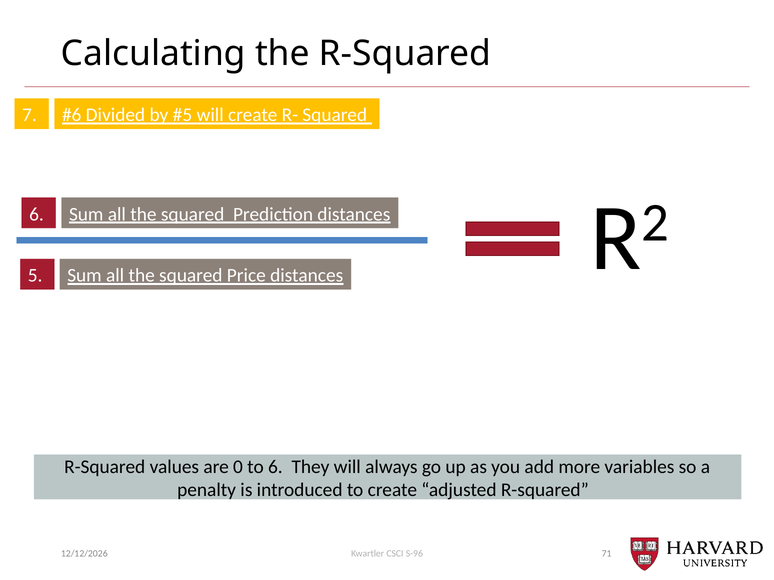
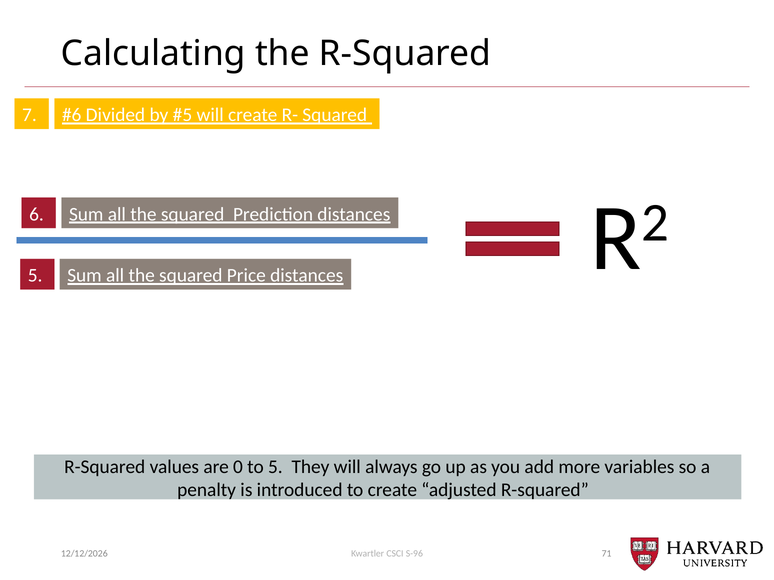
to 6: 6 -> 5
